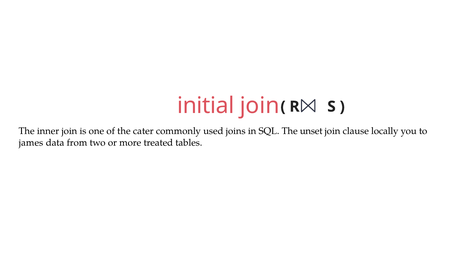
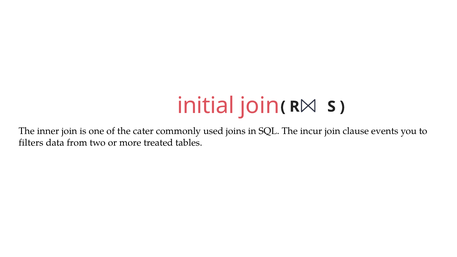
unset: unset -> incur
locally: locally -> events
james: james -> filters
